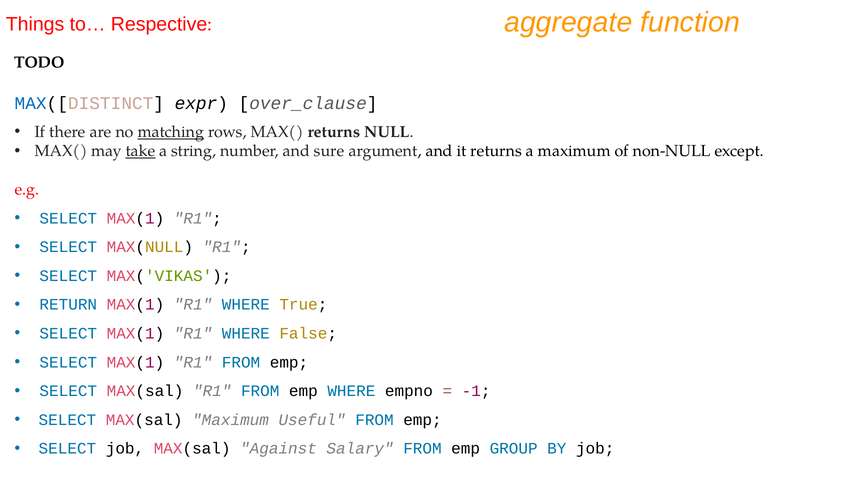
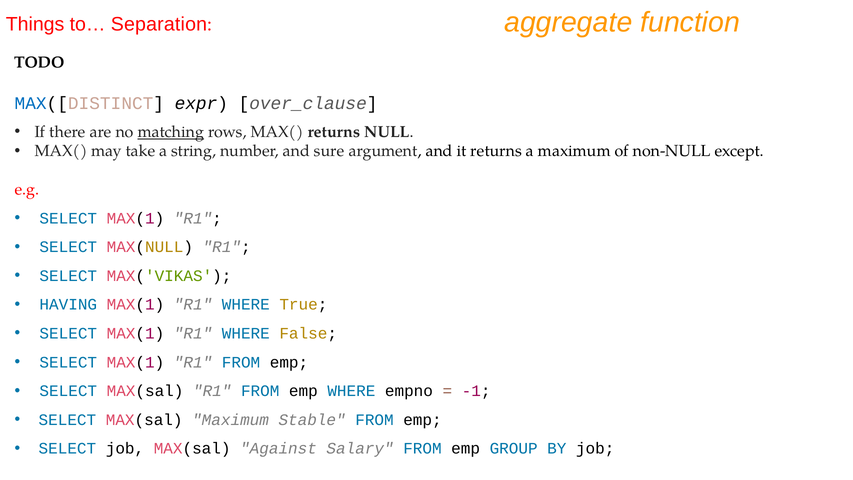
Respective: Respective -> Separation
take underline: present -> none
RETURN: RETURN -> HAVING
Useful: Useful -> Stable
